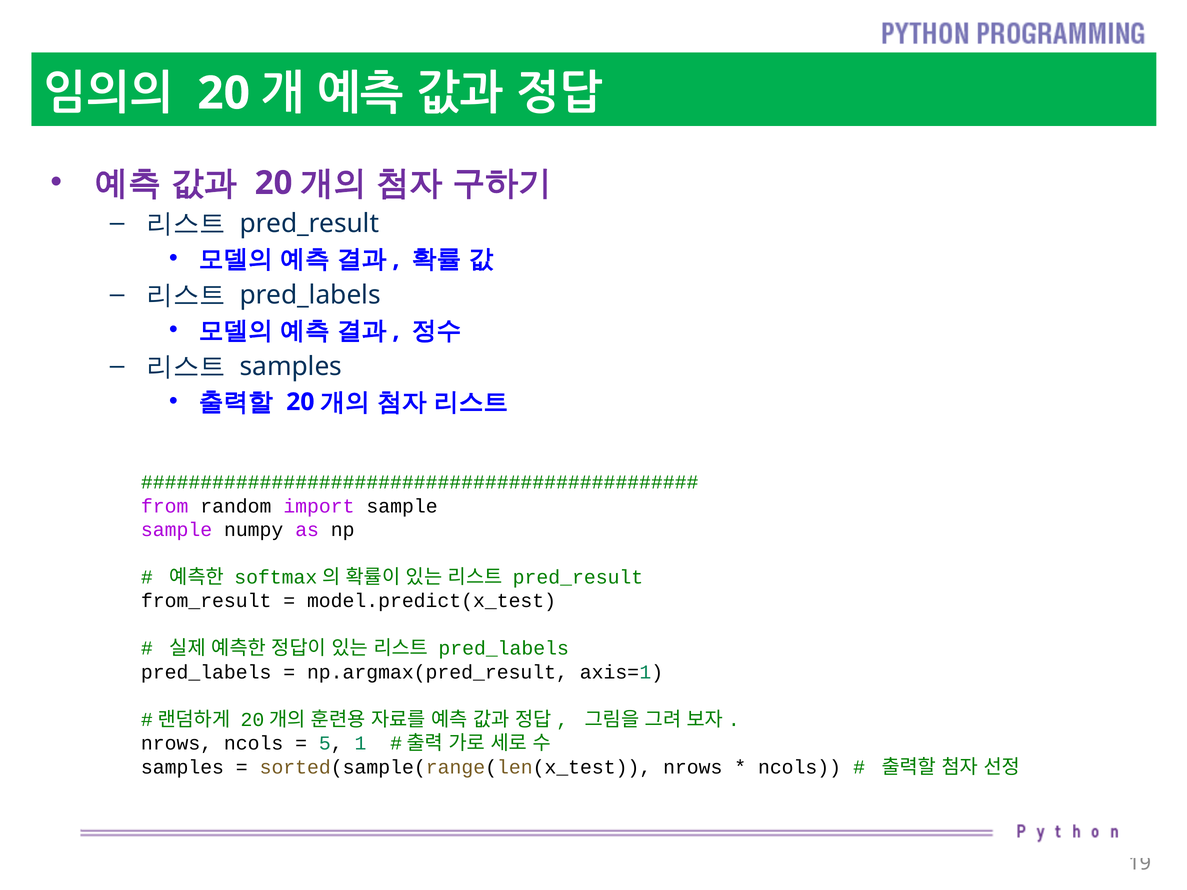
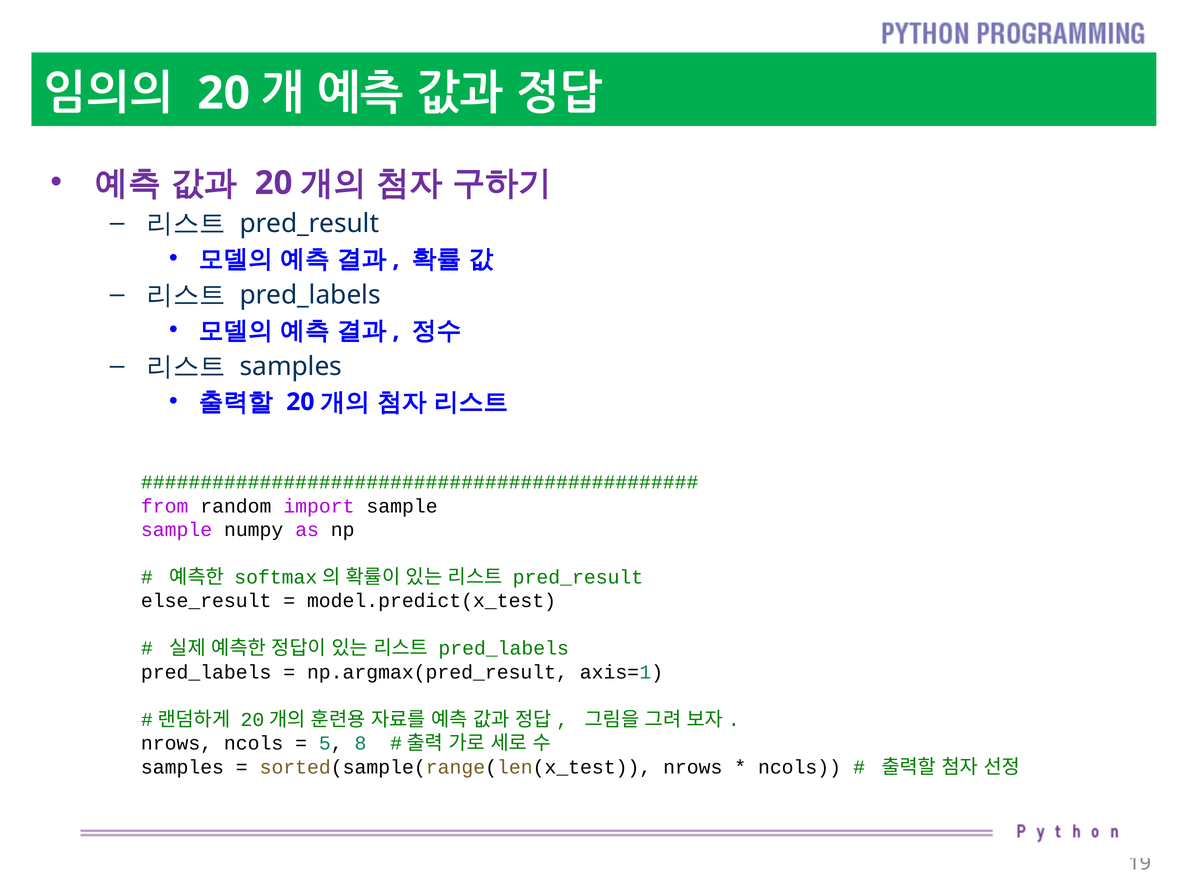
from_result: from_result -> else_result
1: 1 -> 8
